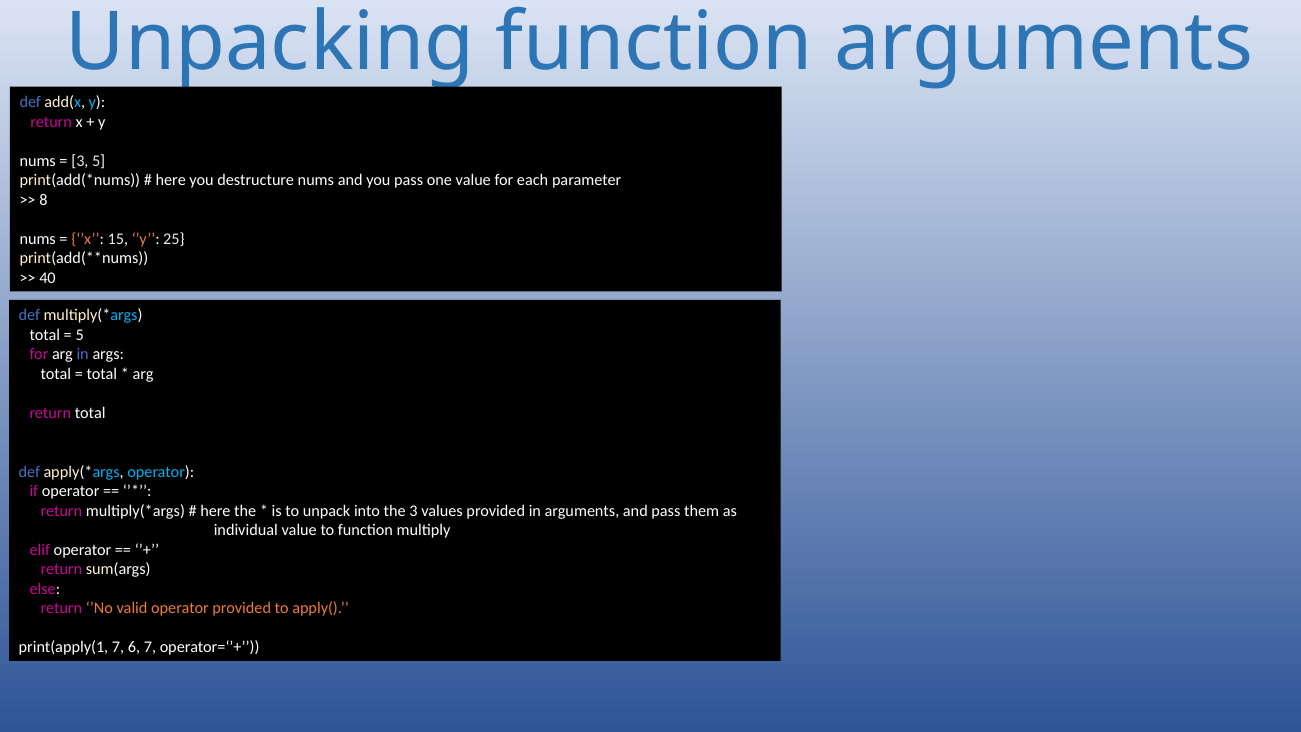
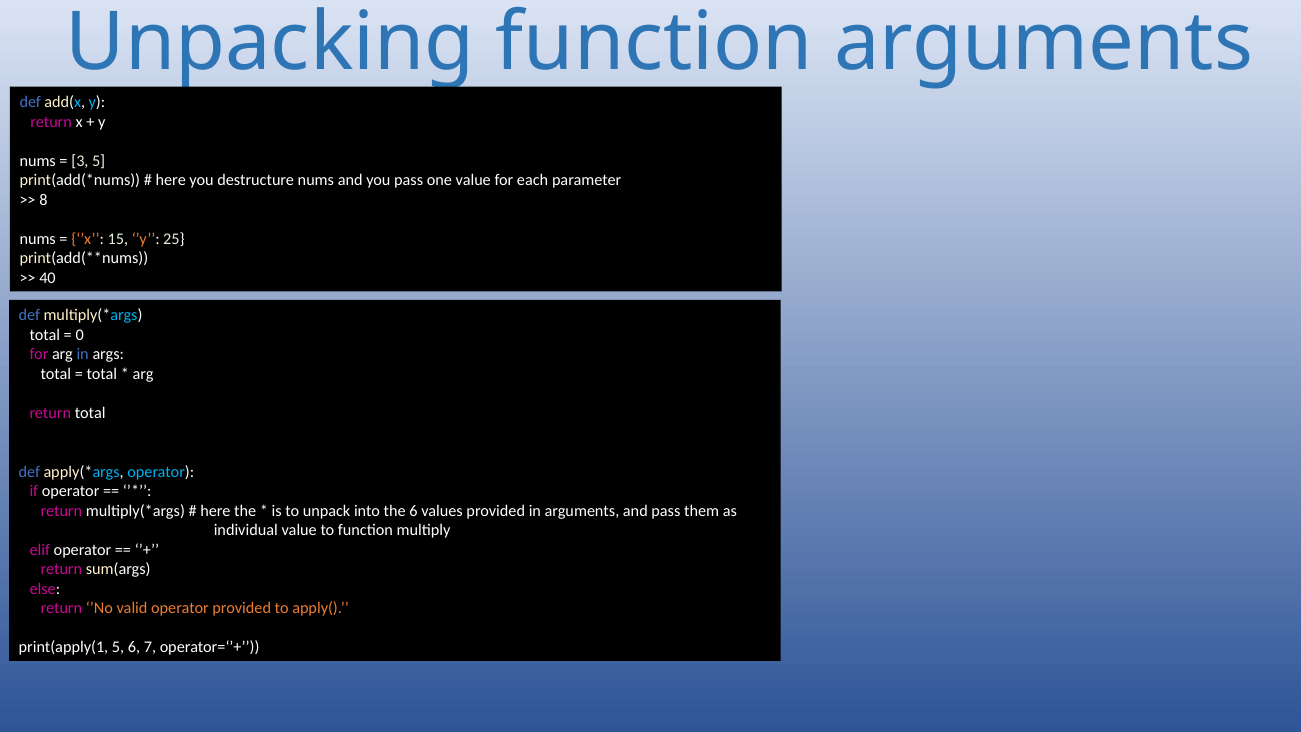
5 at (80, 335): 5 -> 0
the 3: 3 -> 6
print(apply(1 7: 7 -> 5
